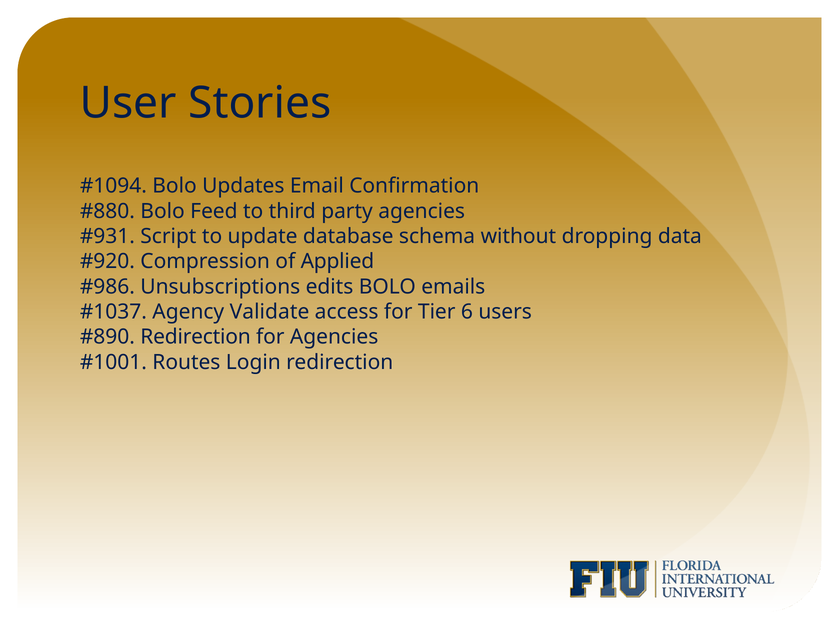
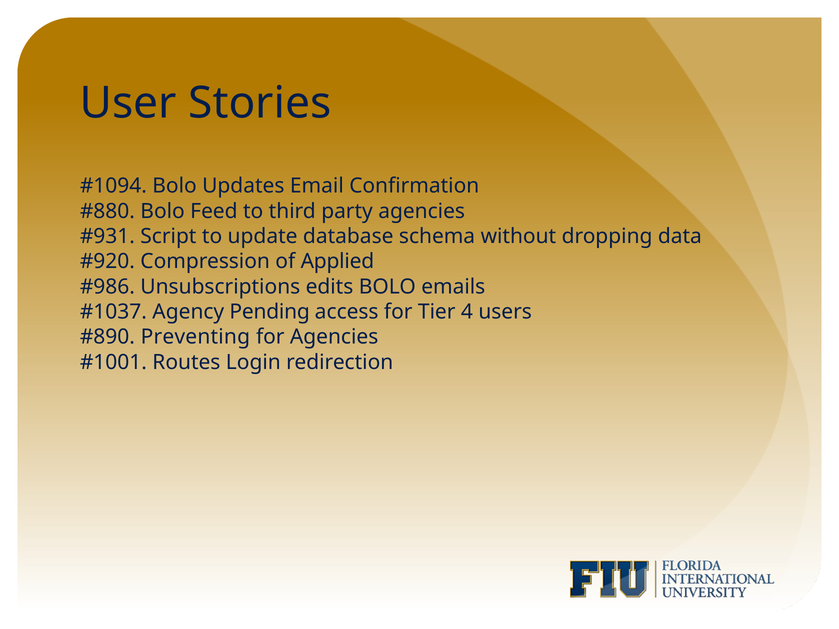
Validate: Validate -> Pending
6: 6 -> 4
Redirection at (196, 337): Redirection -> Preventing
